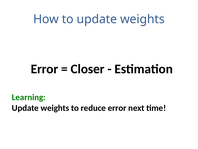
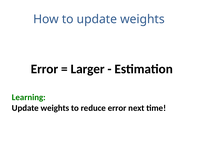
Closer: Closer -> Larger
